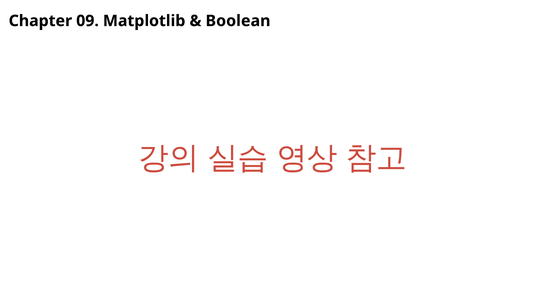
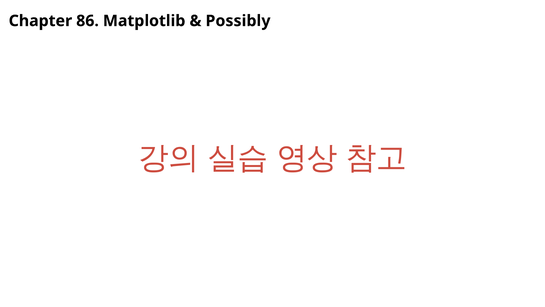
09: 09 -> 86
Boolean: Boolean -> Possibly
